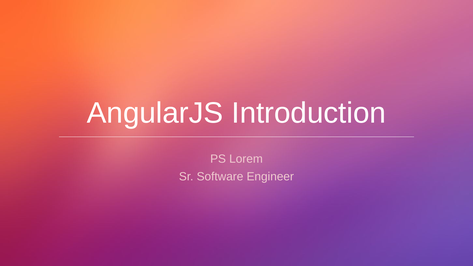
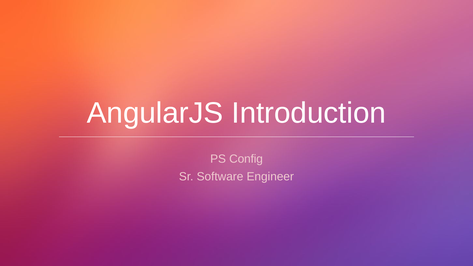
Lorem: Lorem -> Config
